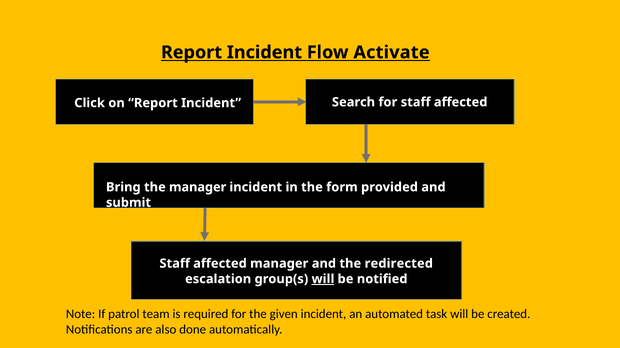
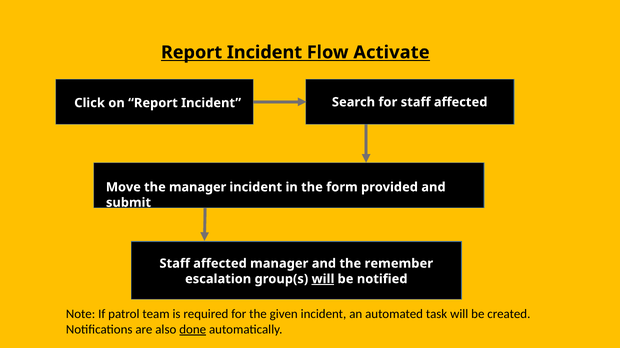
Bring: Bring -> Move
redirected: redirected -> remember
done underline: none -> present
